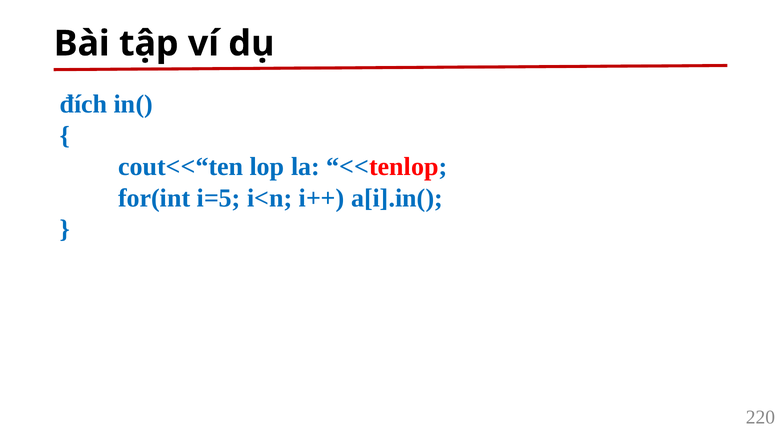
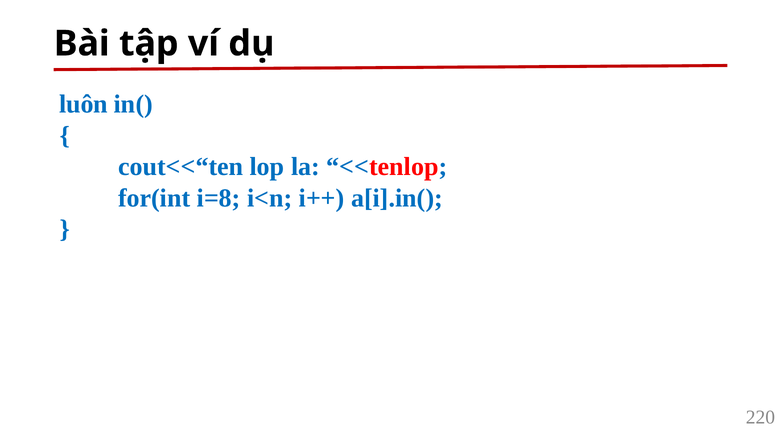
đích: đích -> luôn
i=5: i=5 -> i=8
